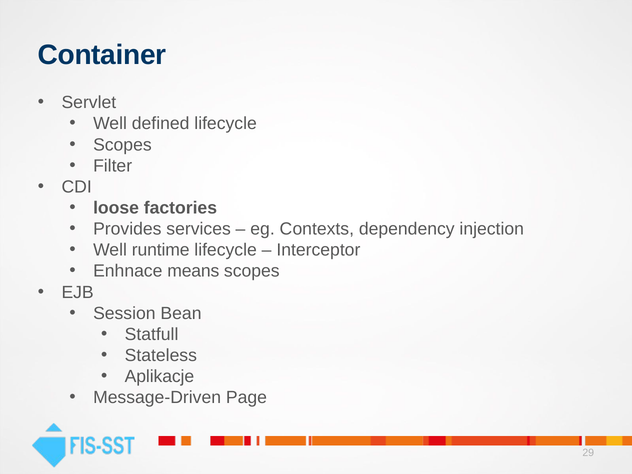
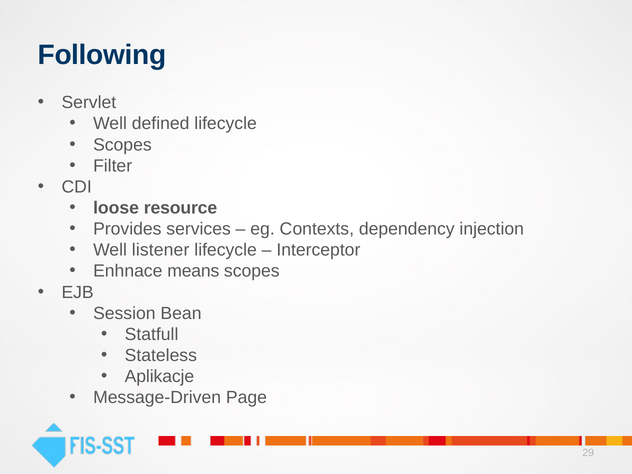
Container: Container -> Following
factories: factories -> resource
runtime: runtime -> listener
